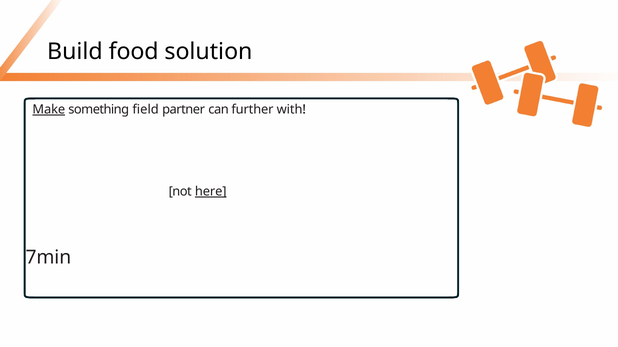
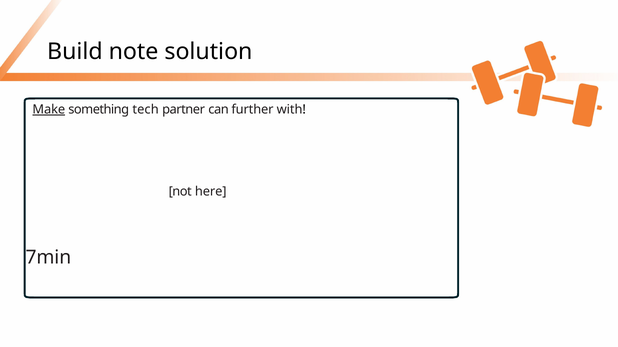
food: food -> note
field: field -> tech
here underline: present -> none
